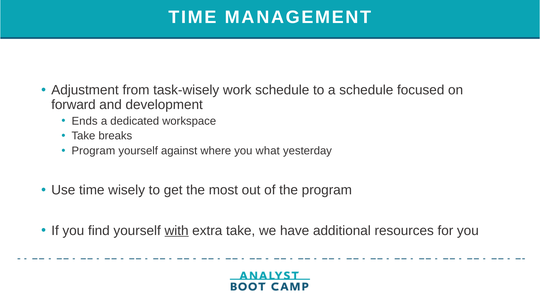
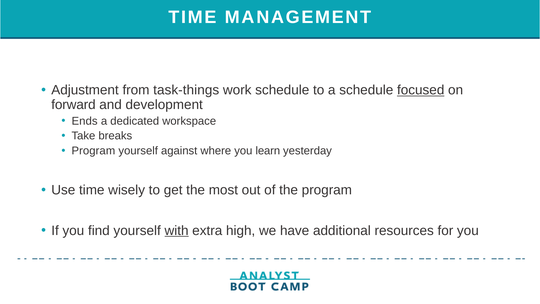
task-wisely: task-wisely -> task-things
focused underline: none -> present
what: what -> learn
extra take: take -> high
